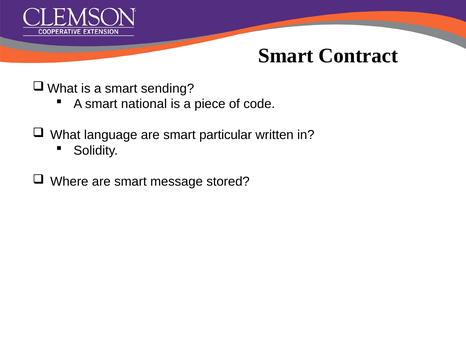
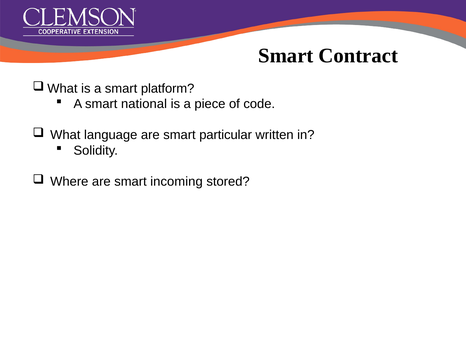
sending: sending -> platform
message: message -> incoming
